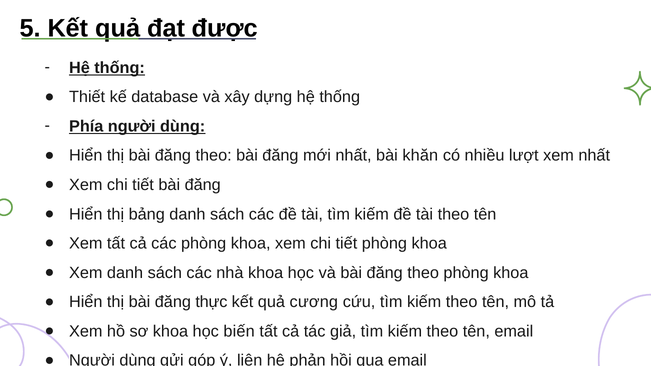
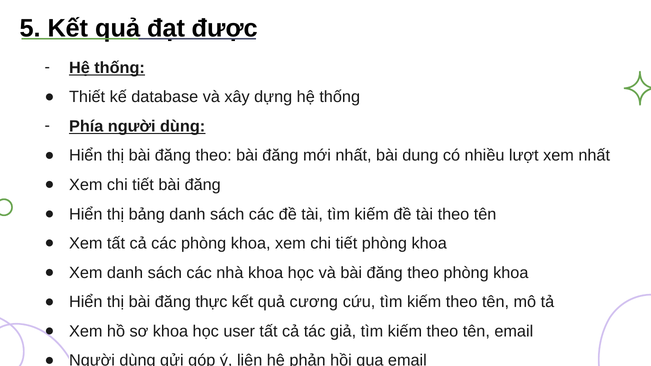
khăn: khăn -> dung
biến: biến -> user
